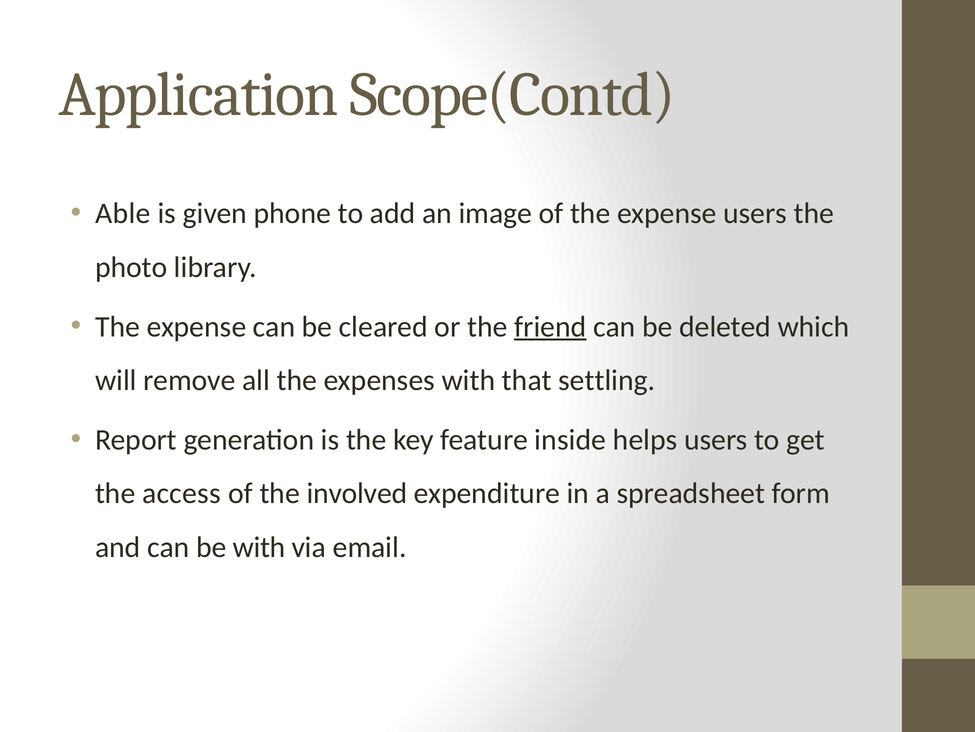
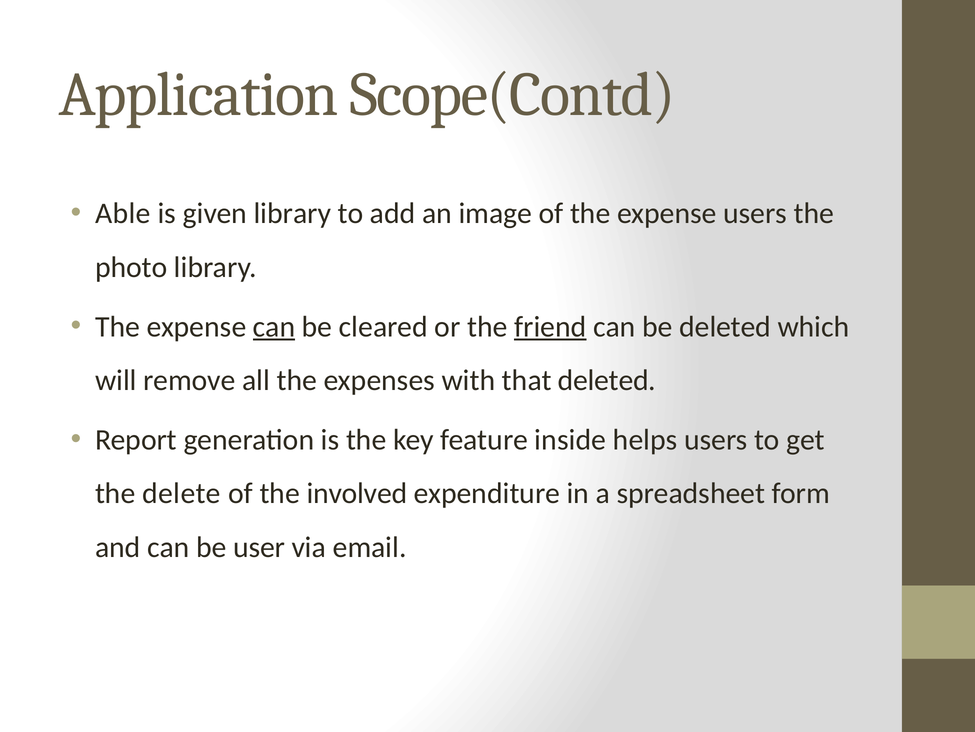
given phone: phone -> library
can at (274, 326) underline: none -> present
that settling: settling -> deleted
access: access -> delete
be with: with -> user
